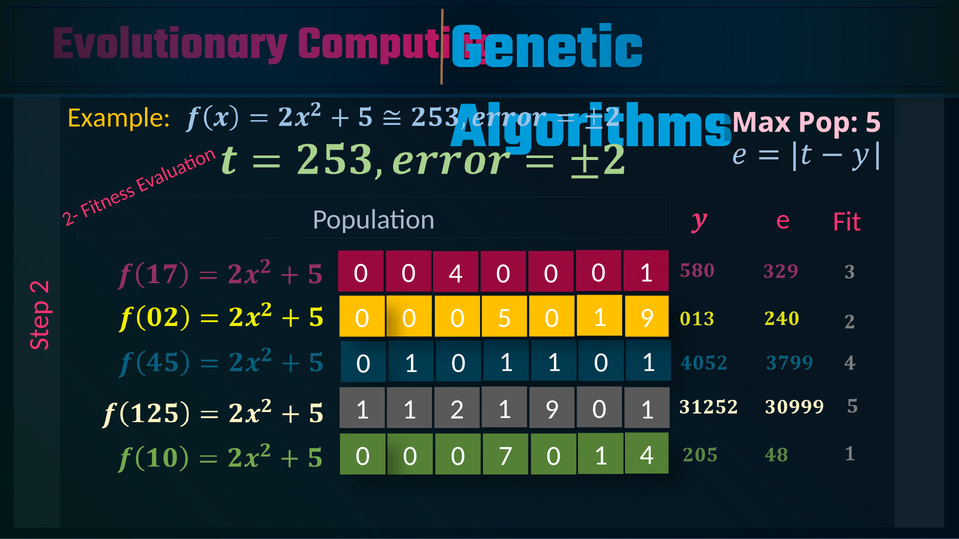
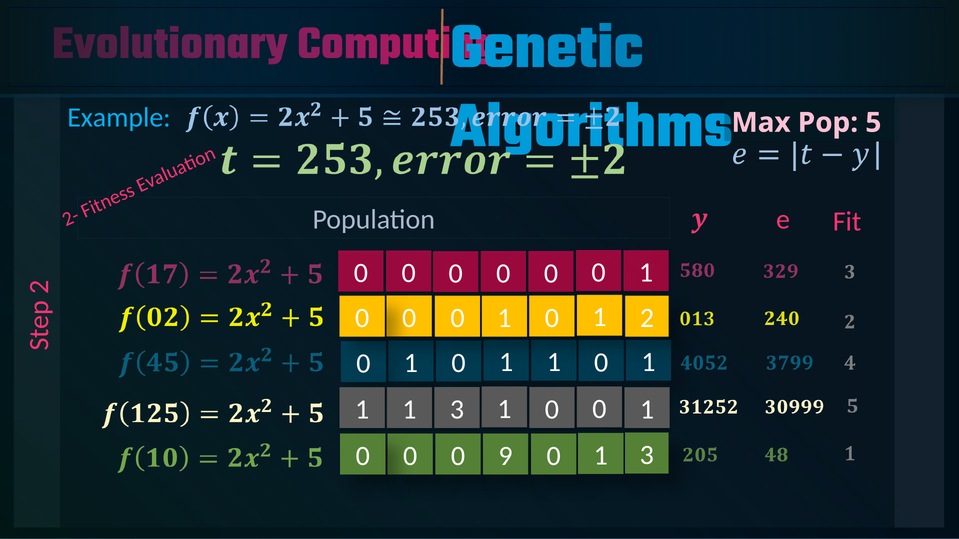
Example colour: yellow -> light blue
4 at (456, 274): 4 -> 0
5 at (504, 318): 5 -> 1
0 1 9: 9 -> 2
2 at (457, 410): 2 -> 3
9 at (552, 410): 9 -> 0
7: 7 -> 9
4 at (647, 455): 4 -> 3
